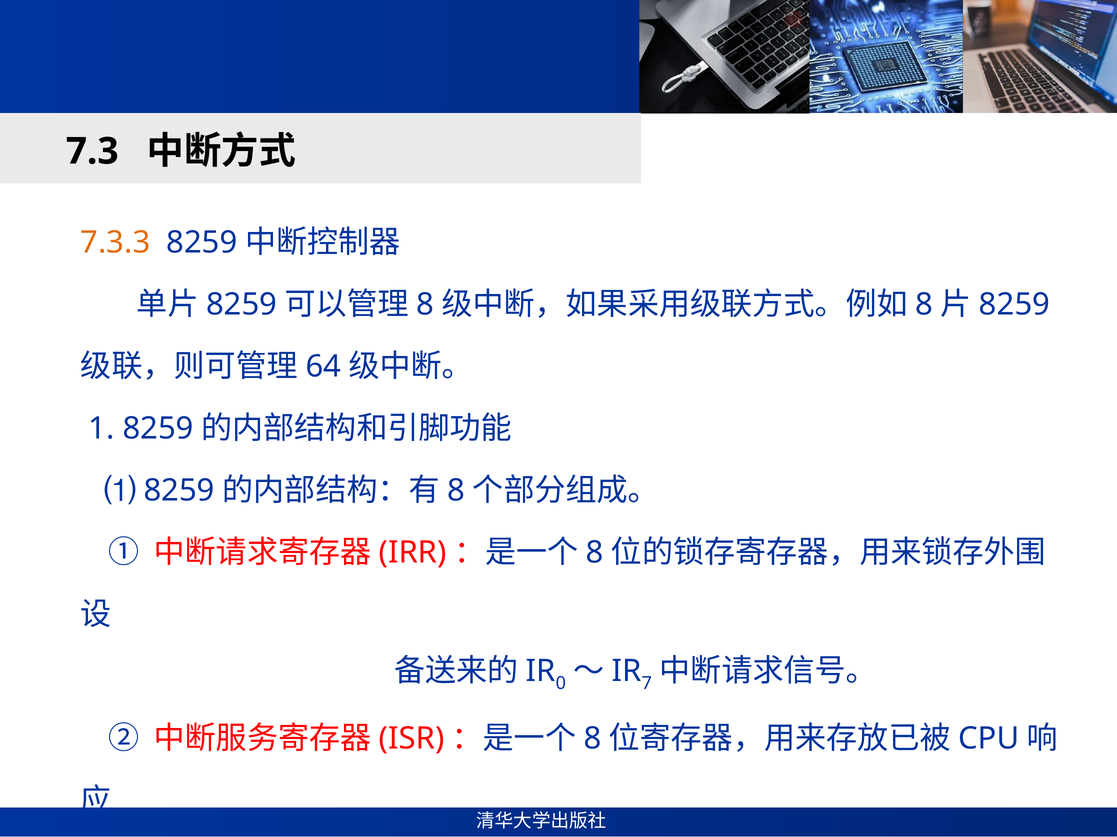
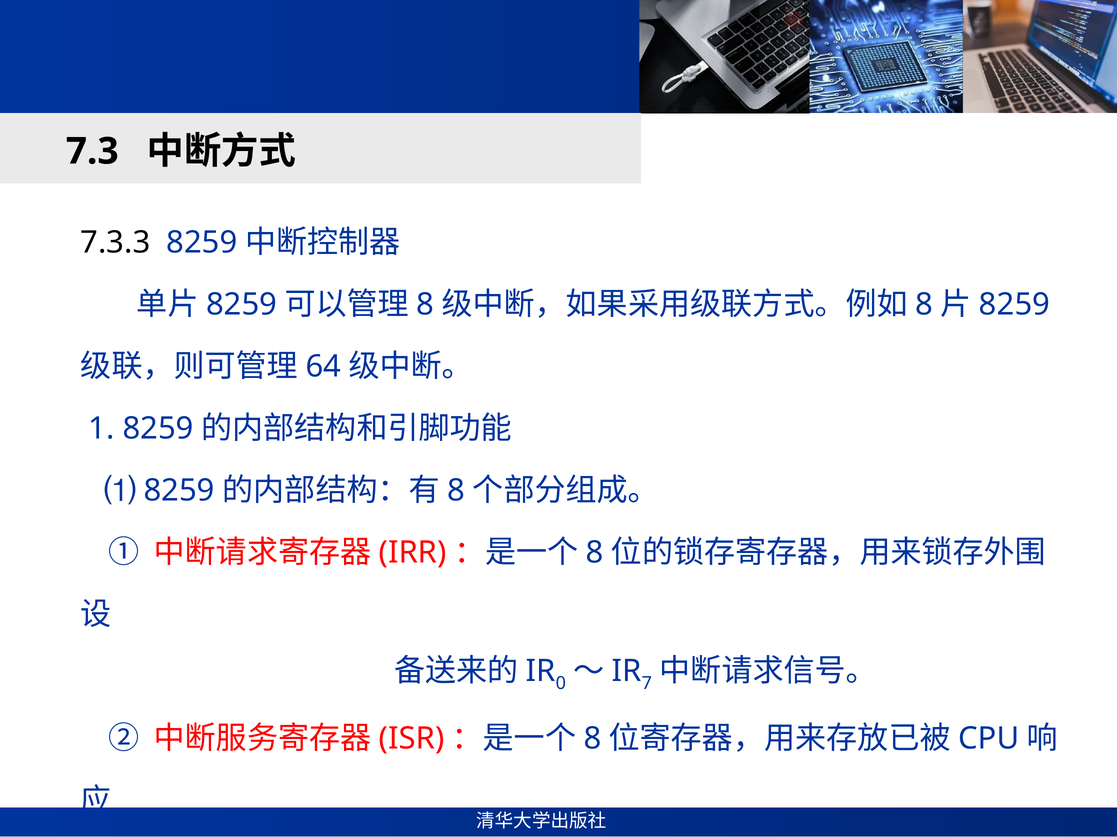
7.3.3 colour: orange -> black
